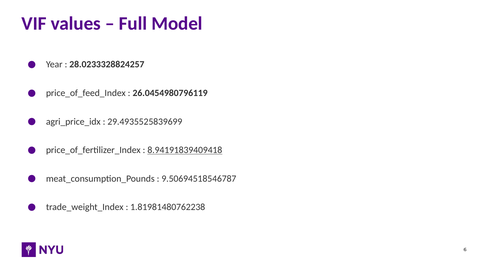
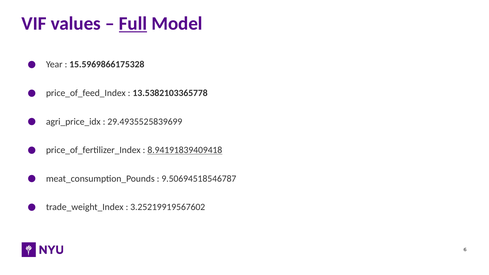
Full underline: none -> present
28.0233328824257: 28.0233328824257 -> 15.5969866175328
26.0454980796119: 26.0454980796119 -> 13.5382103365778
1.81981480762238: 1.81981480762238 -> 3.25219919567602
